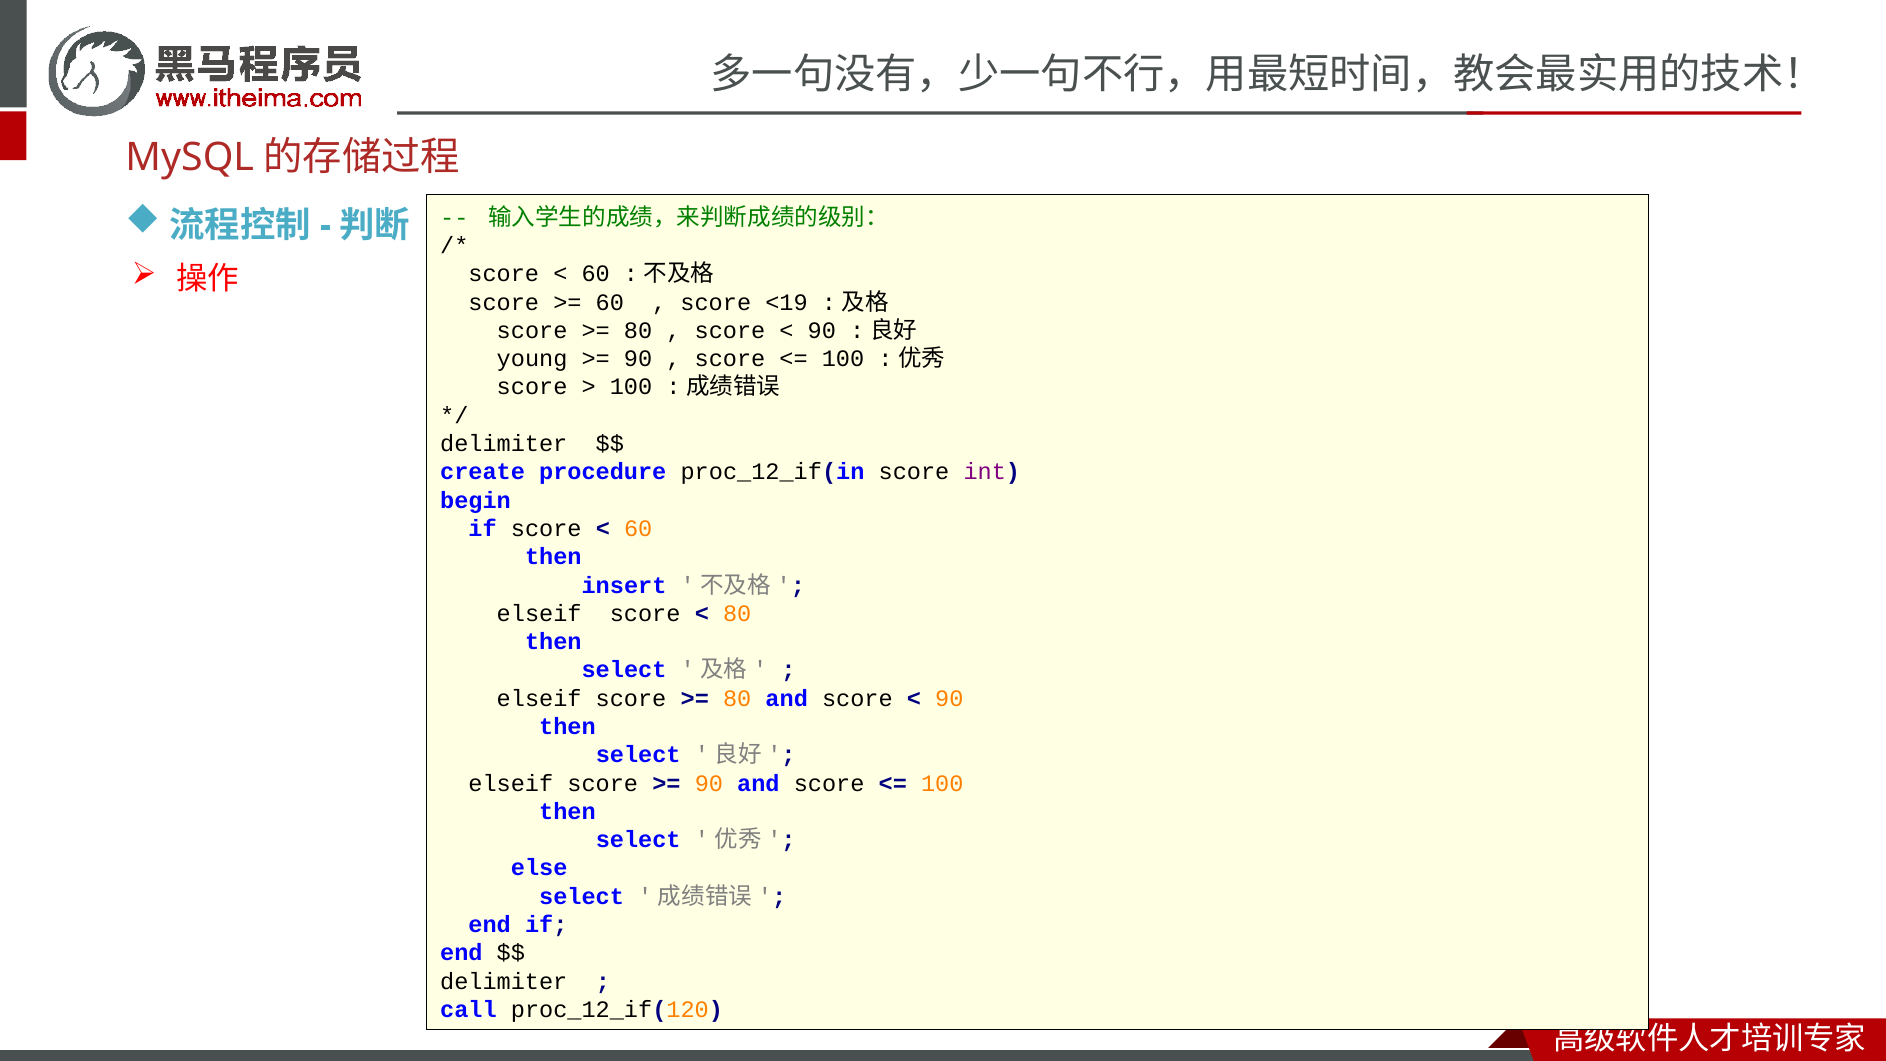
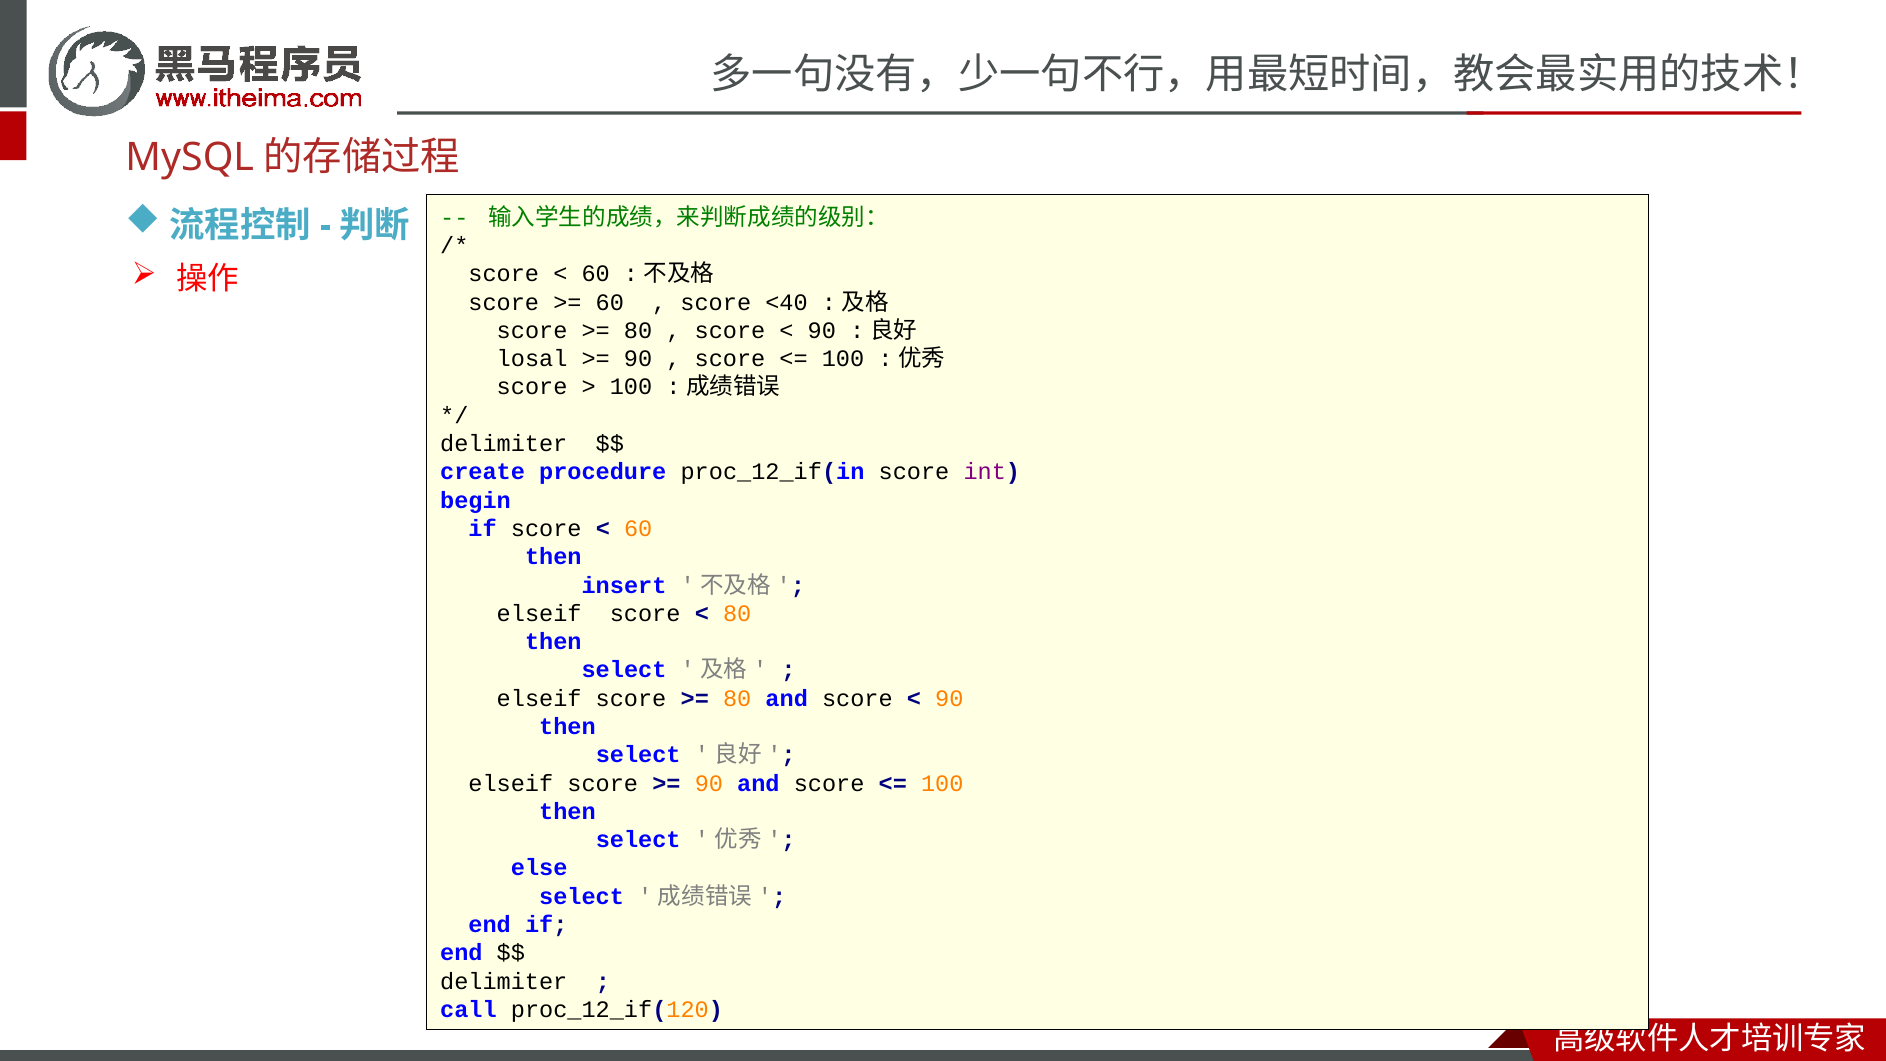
<19: <19 -> <40
young: young -> losal
